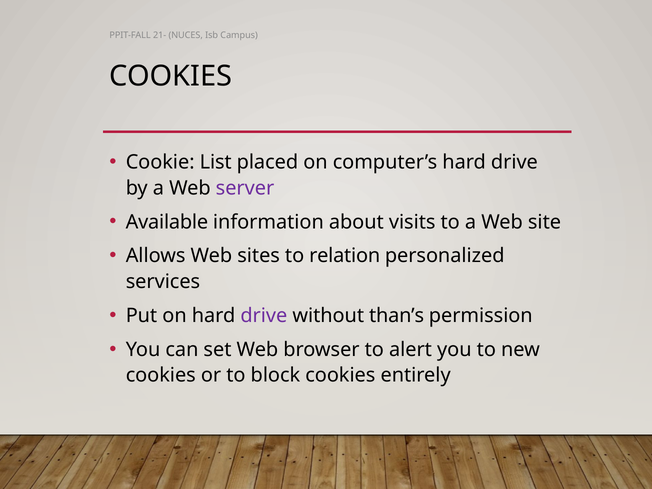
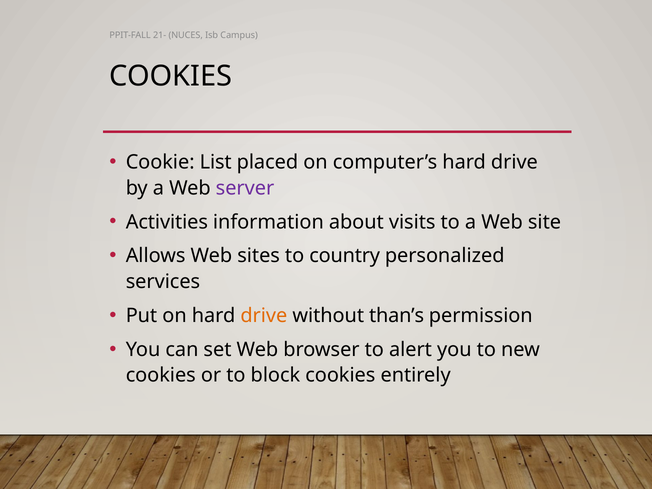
Available: Available -> Activities
relation: relation -> country
drive at (264, 316) colour: purple -> orange
